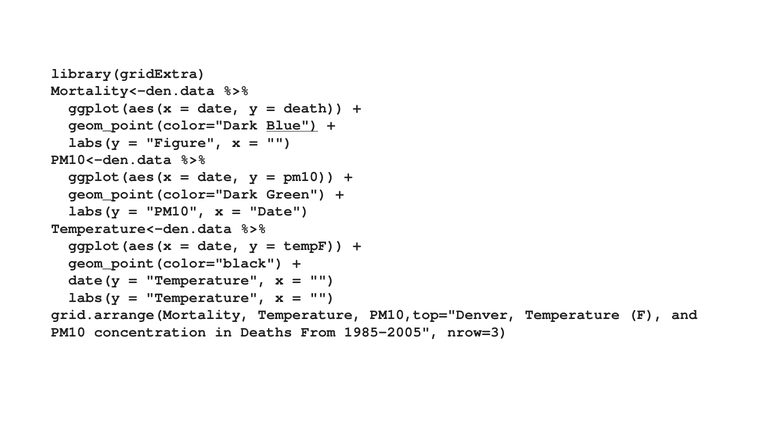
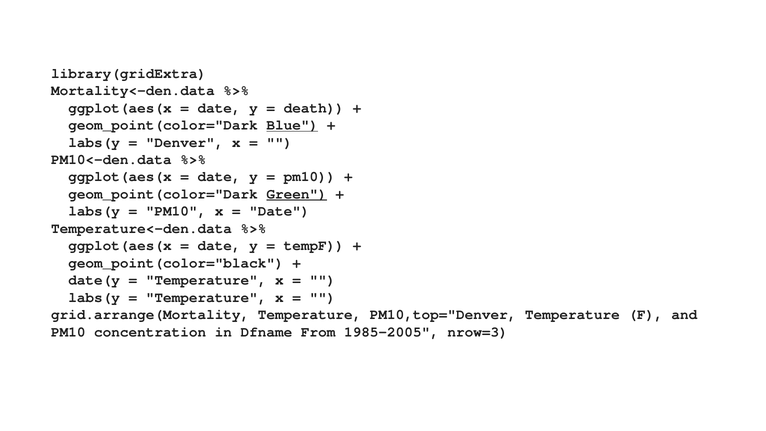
Figure: Figure -> Denver
Green underline: none -> present
Deaths: Deaths -> Dfname
